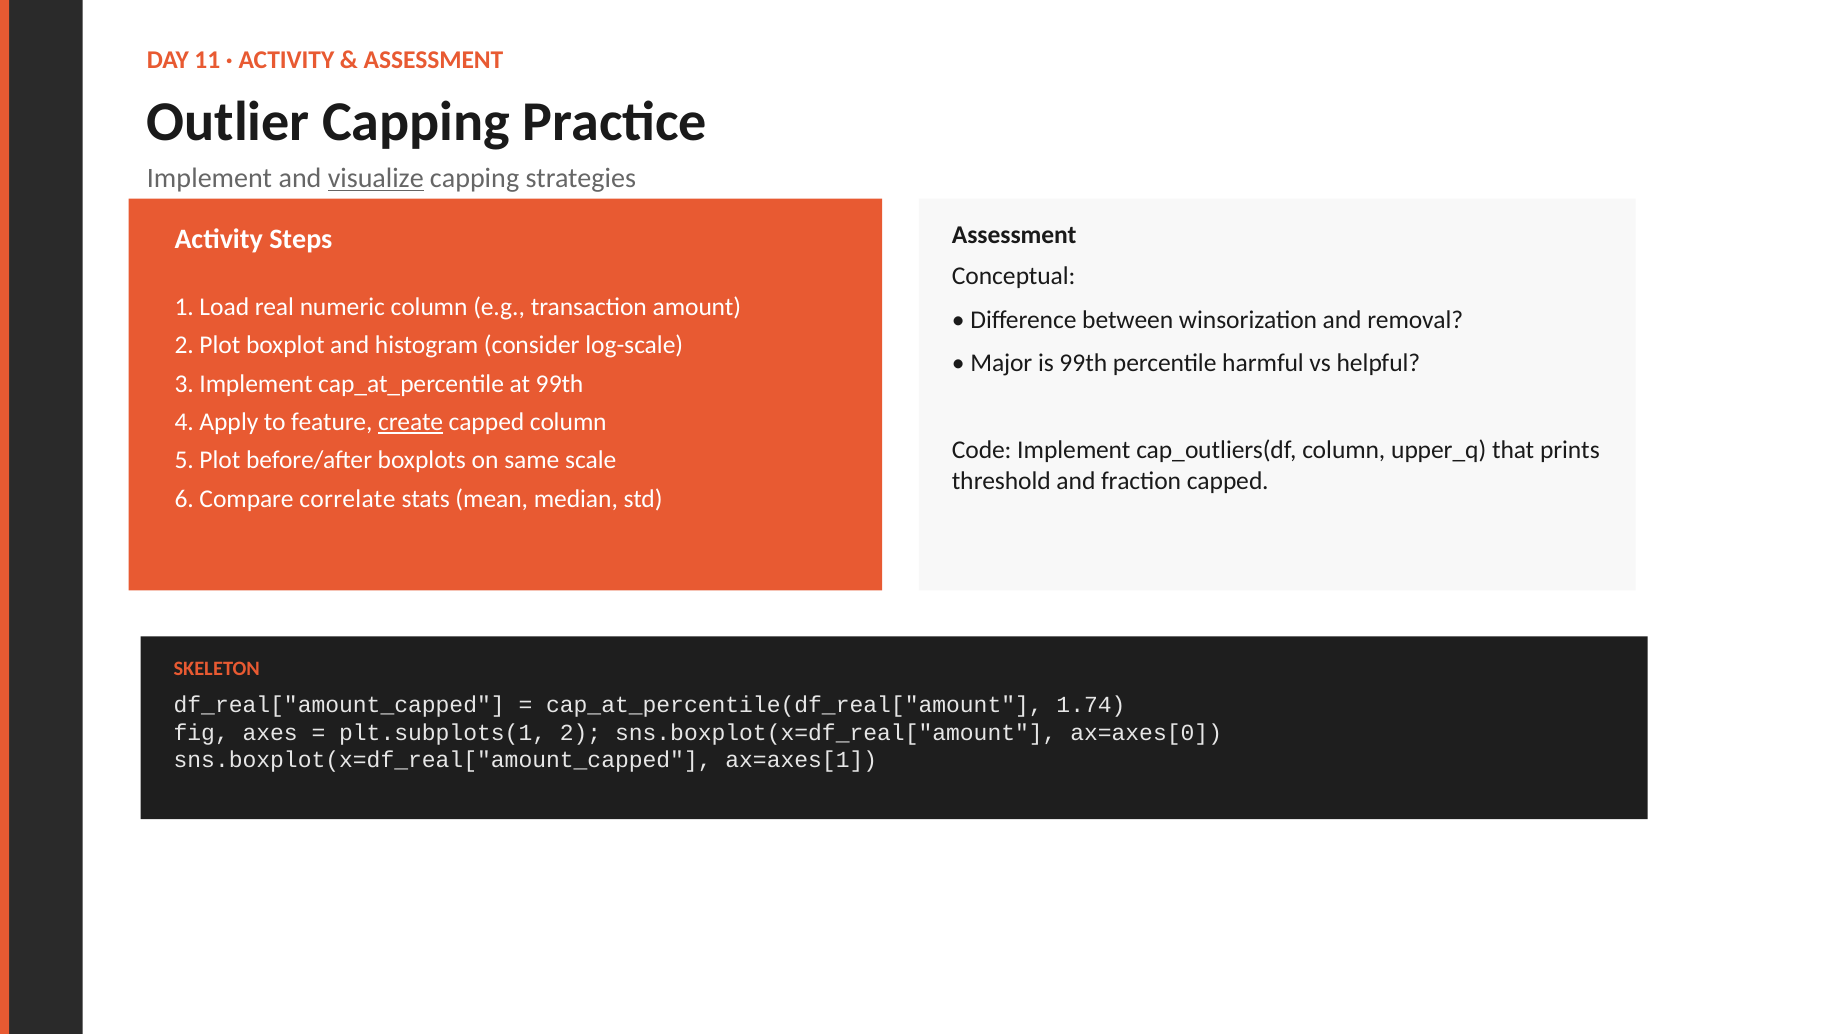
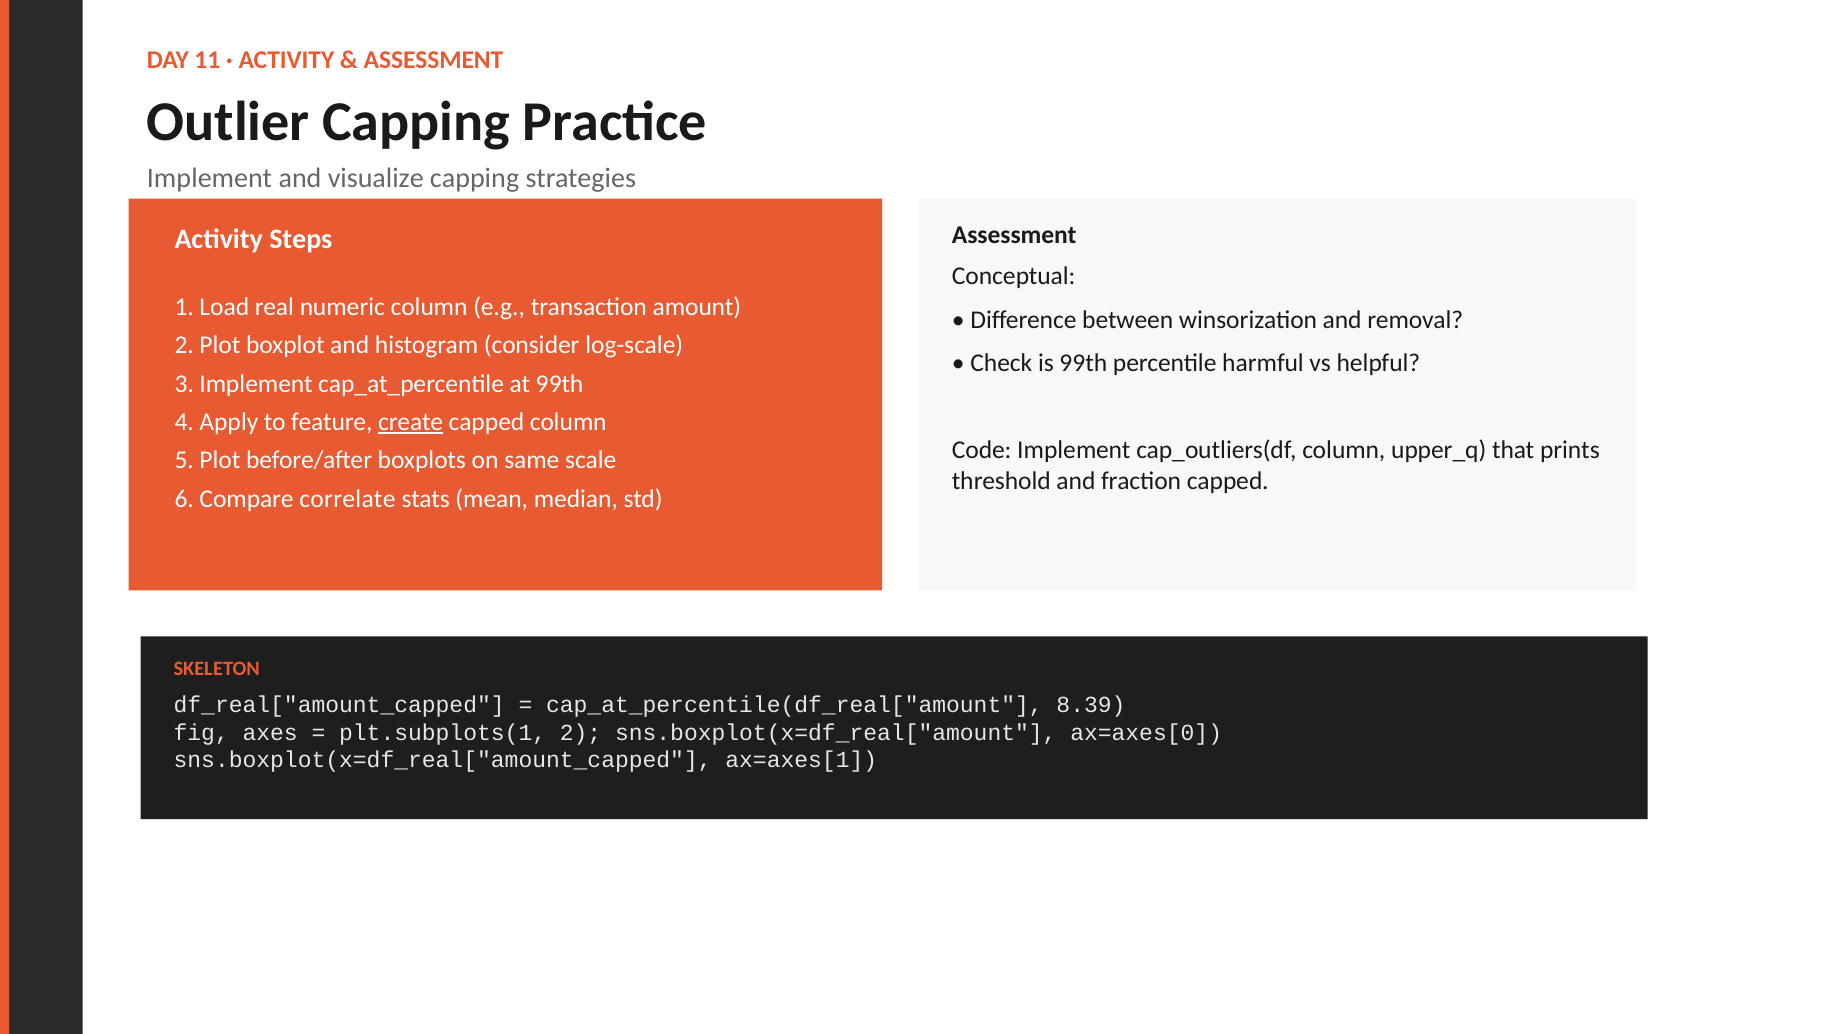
visualize underline: present -> none
Major: Major -> Check
1.74: 1.74 -> 8.39
